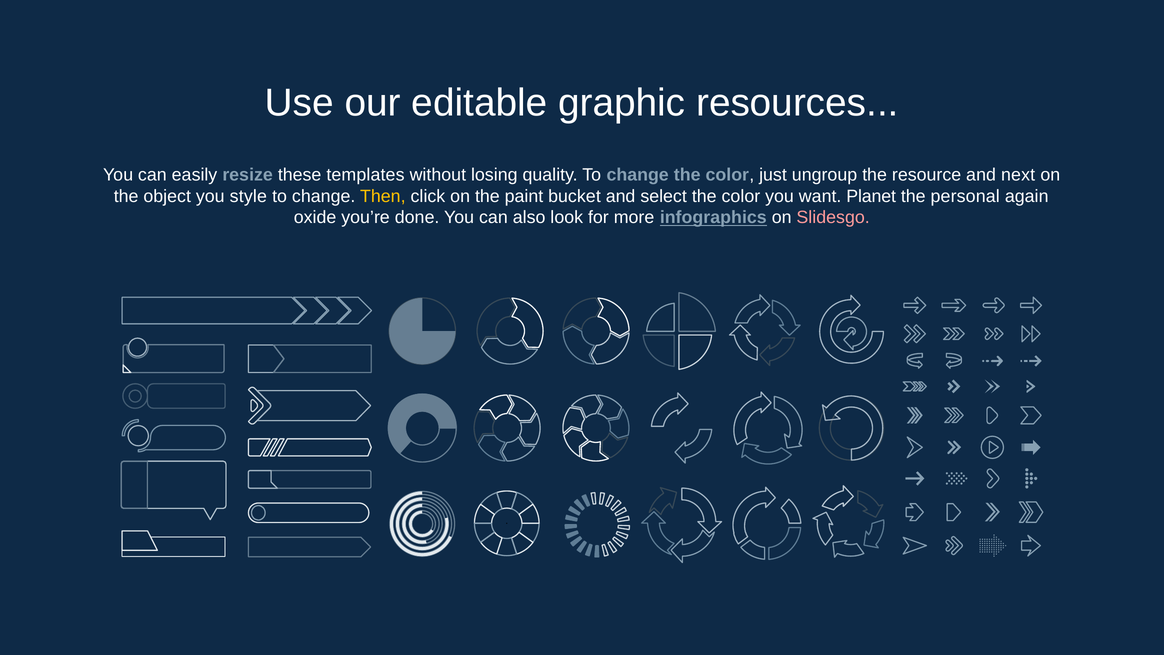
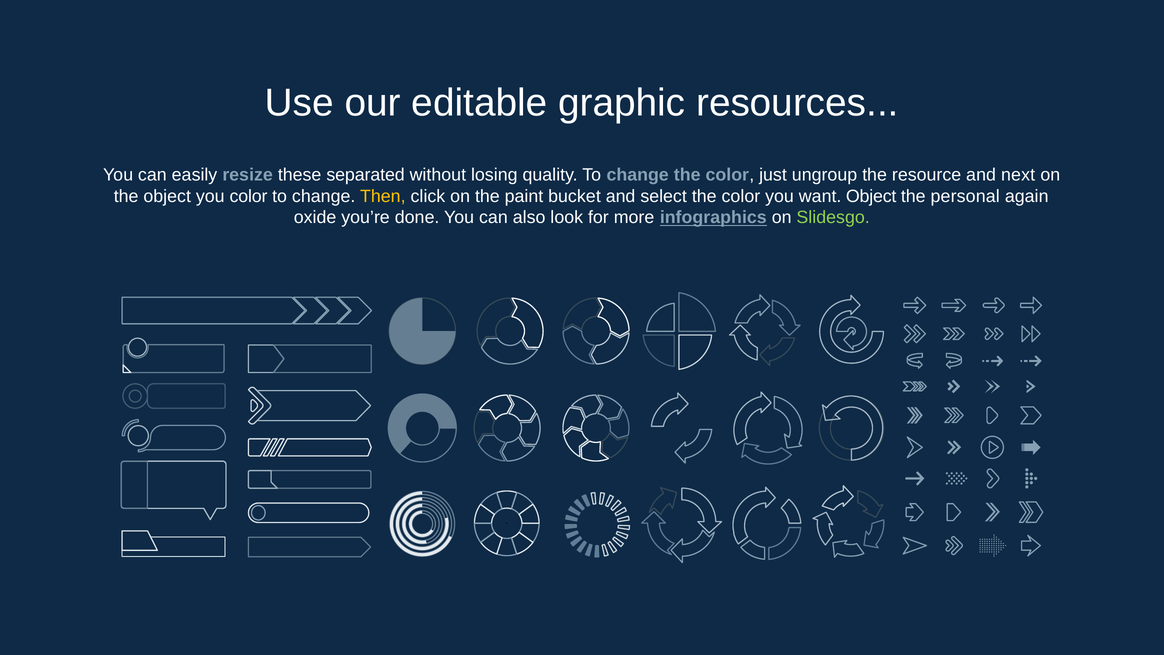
templates: templates -> separated
you style: style -> color
want Planet: Planet -> Object
Slidesgo colour: pink -> light green
